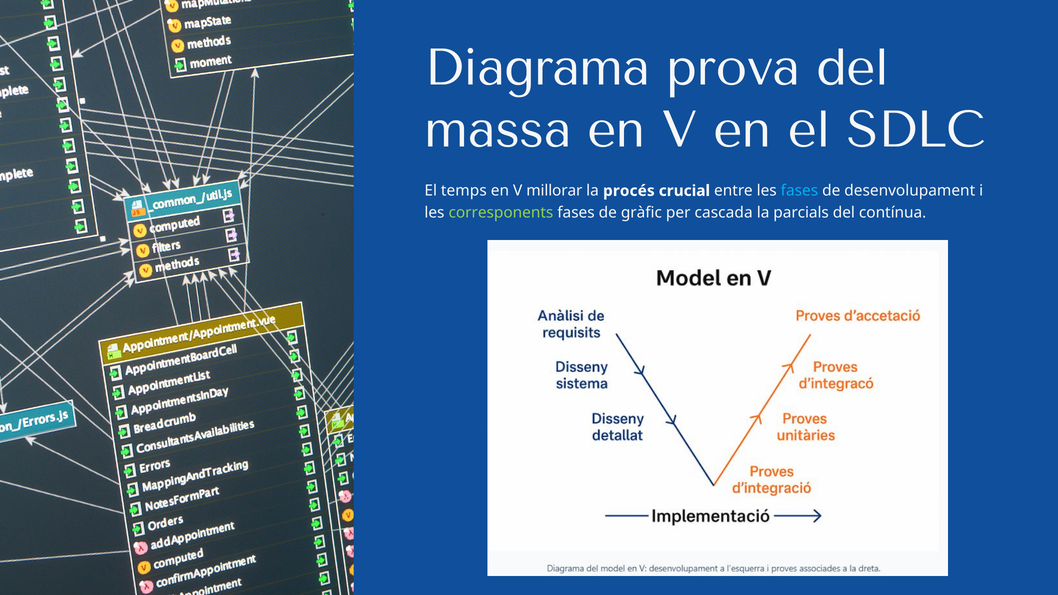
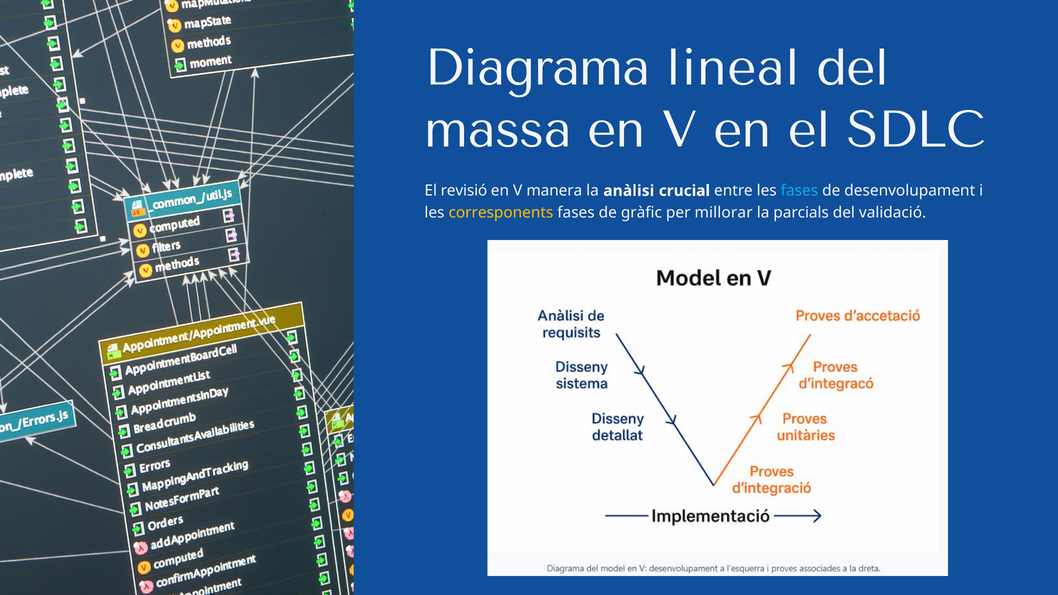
prova: prova -> lineal
temps: temps -> revisió
millorar: millorar -> manera
procés: procés -> anàlisi
corresponents colour: light green -> yellow
cascada: cascada -> millorar
contínua: contínua -> validació
